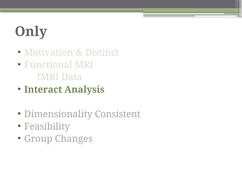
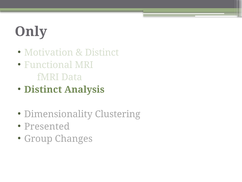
Interact at (43, 89): Interact -> Distinct
Consistent: Consistent -> Clustering
Feasibility: Feasibility -> Presented
